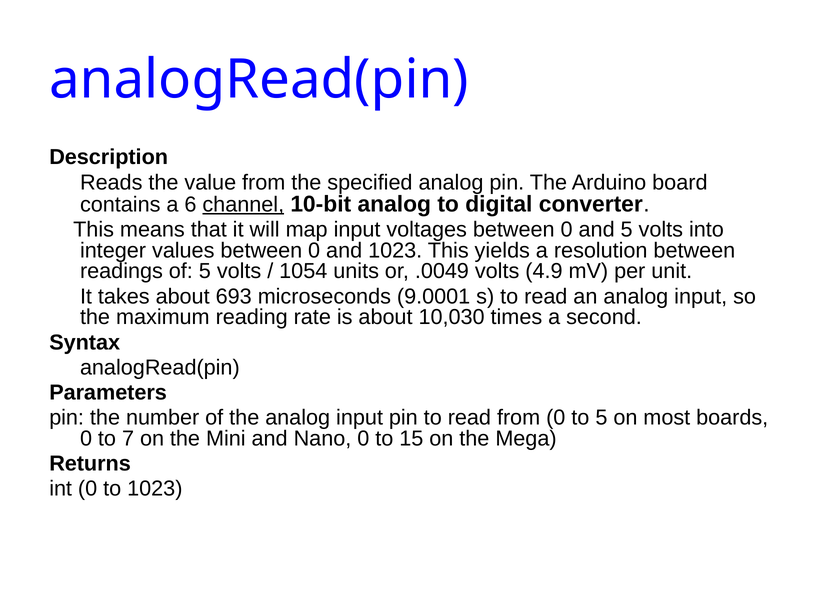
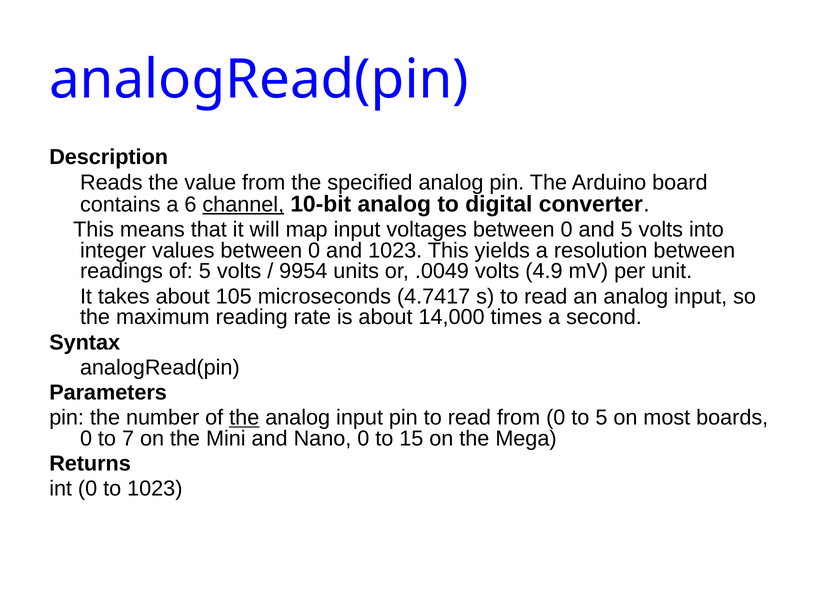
1054: 1054 -> 9954
693: 693 -> 105
9.0001: 9.0001 -> 4.7417
10,030: 10,030 -> 14,000
the at (244, 418) underline: none -> present
